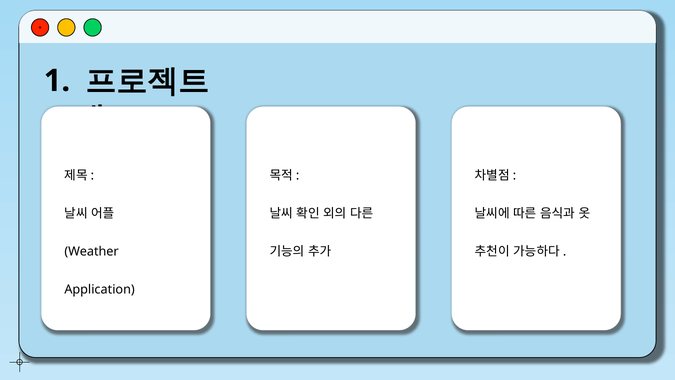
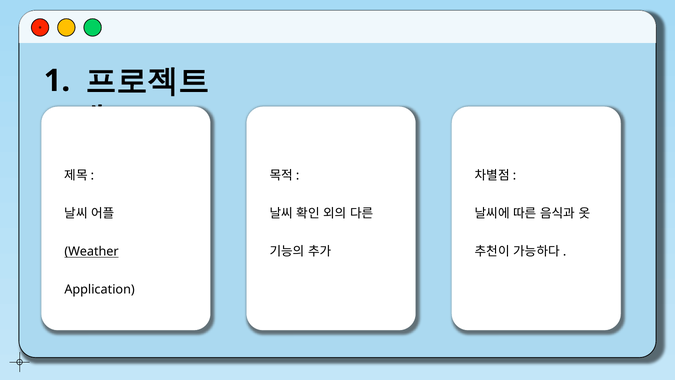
Weather underline: none -> present
